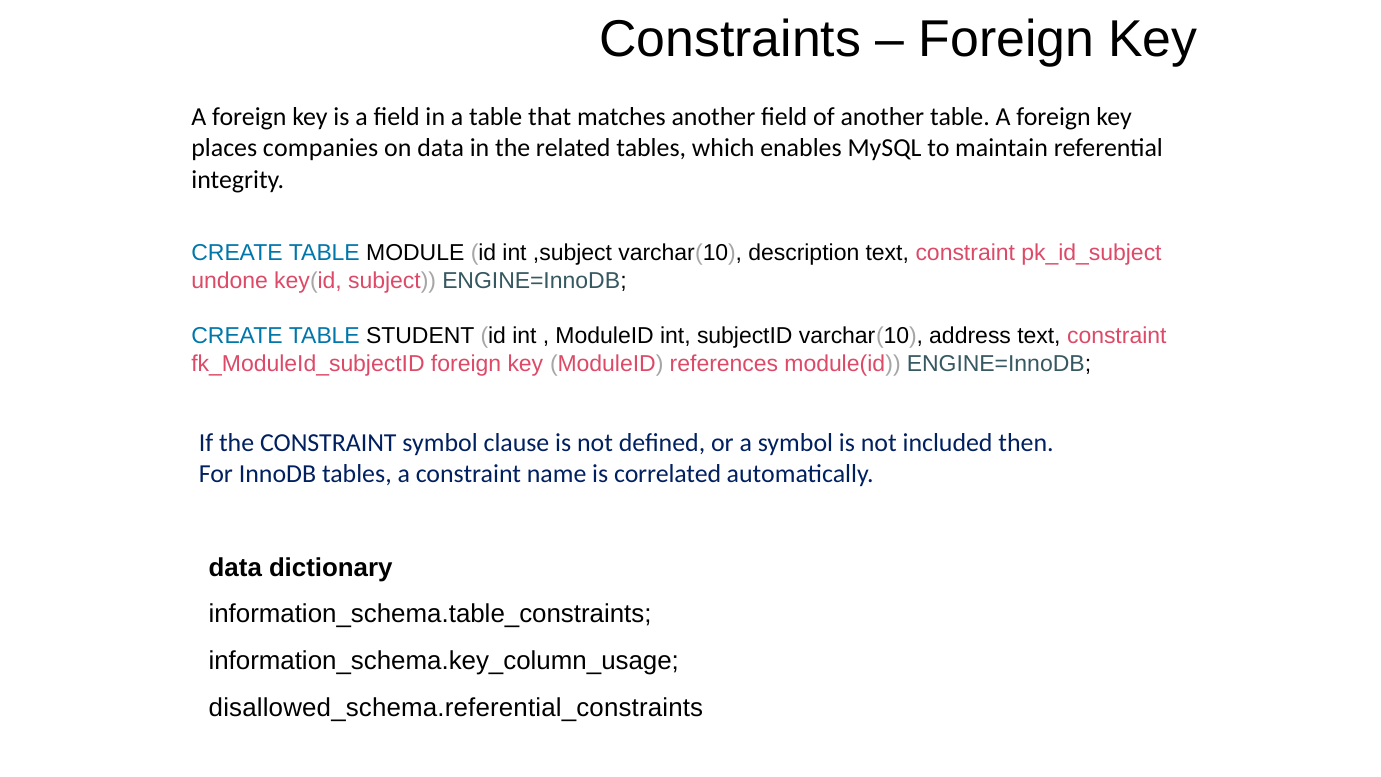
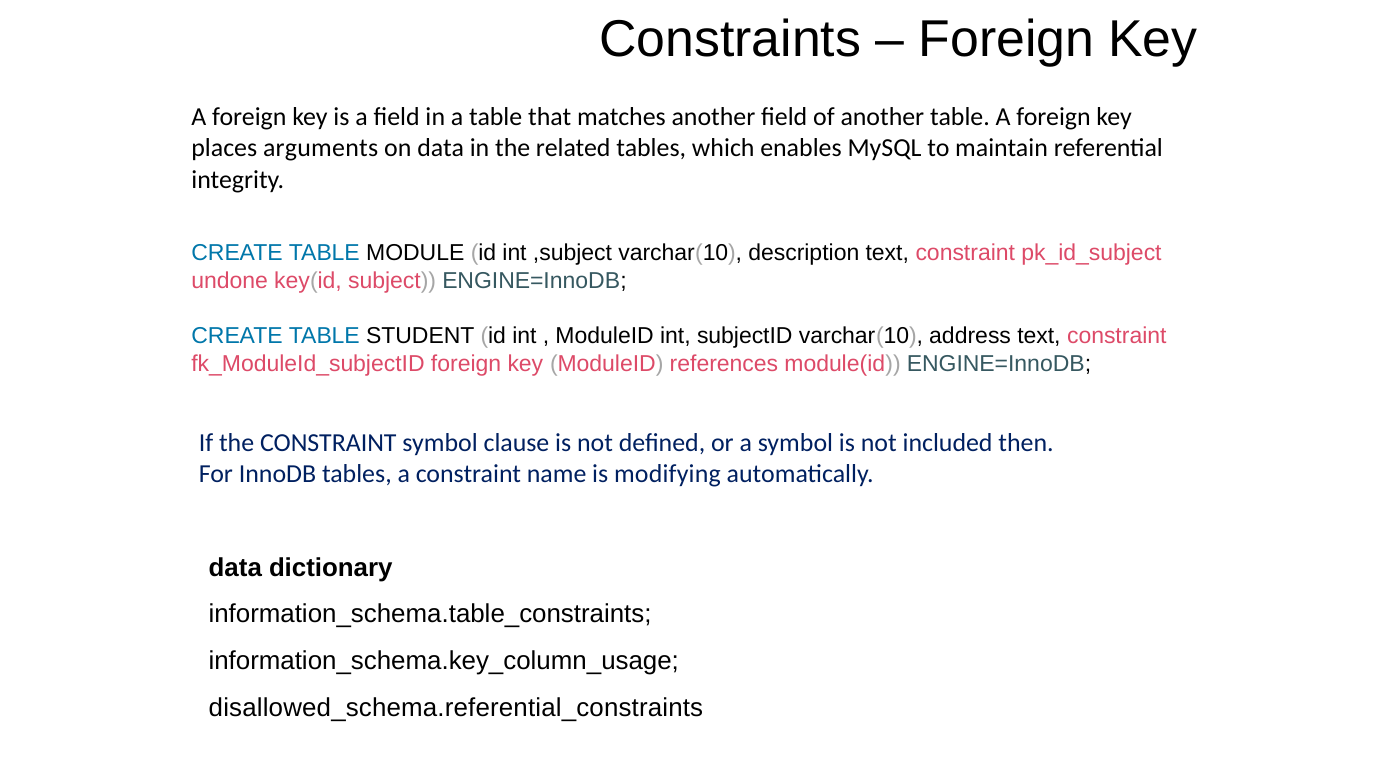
companies: companies -> arguments
correlated: correlated -> modifying
